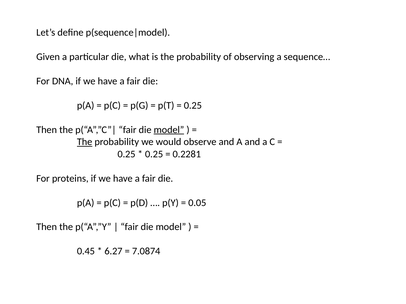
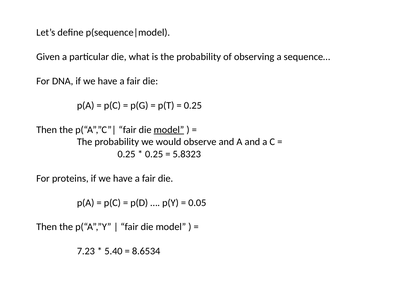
The at (85, 142) underline: present -> none
0.2281: 0.2281 -> 5.8323
0.45: 0.45 -> 7.23
6.27: 6.27 -> 5.40
7.0874: 7.0874 -> 8.6534
